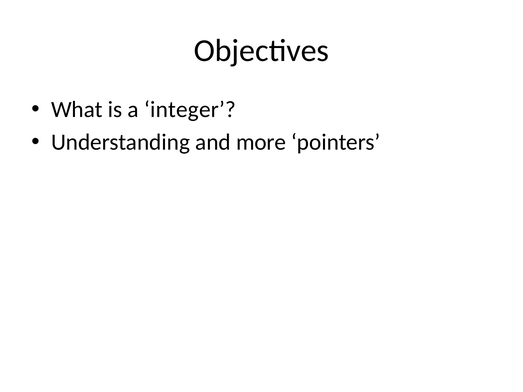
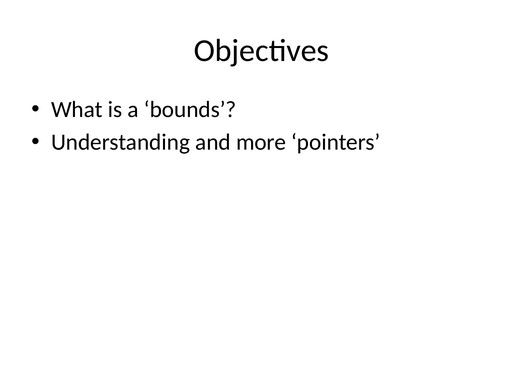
integer: integer -> bounds
